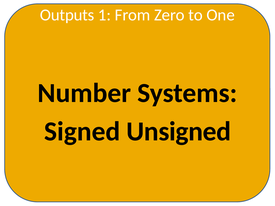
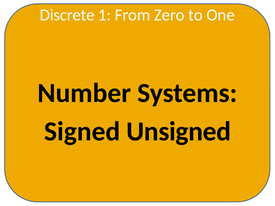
Outputs: Outputs -> Discrete
